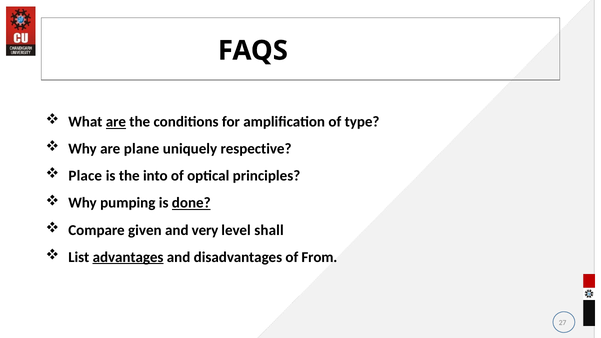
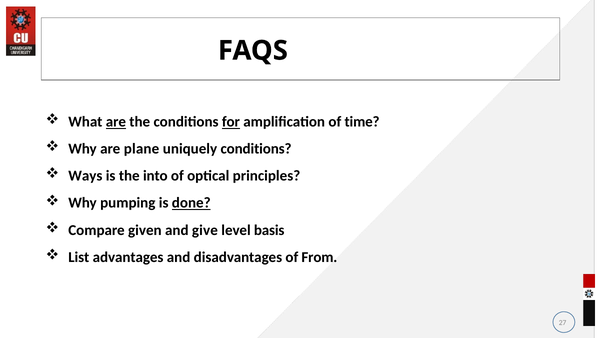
for underline: none -> present
type: type -> time
uniquely respective: respective -> conditions
Place: Place -> Ways
very: very -> give
shall: shall -> basis
advantages underline: present -> none
